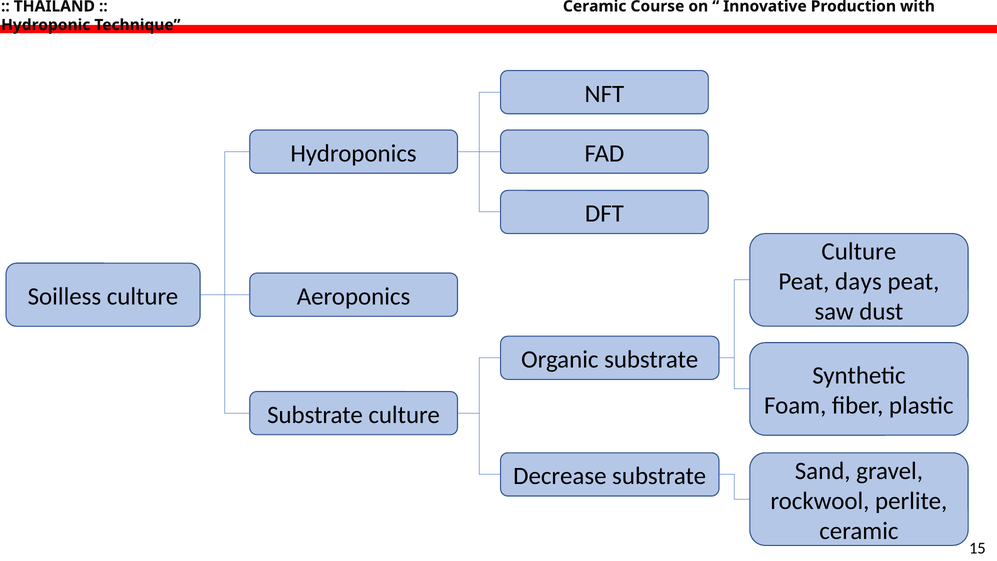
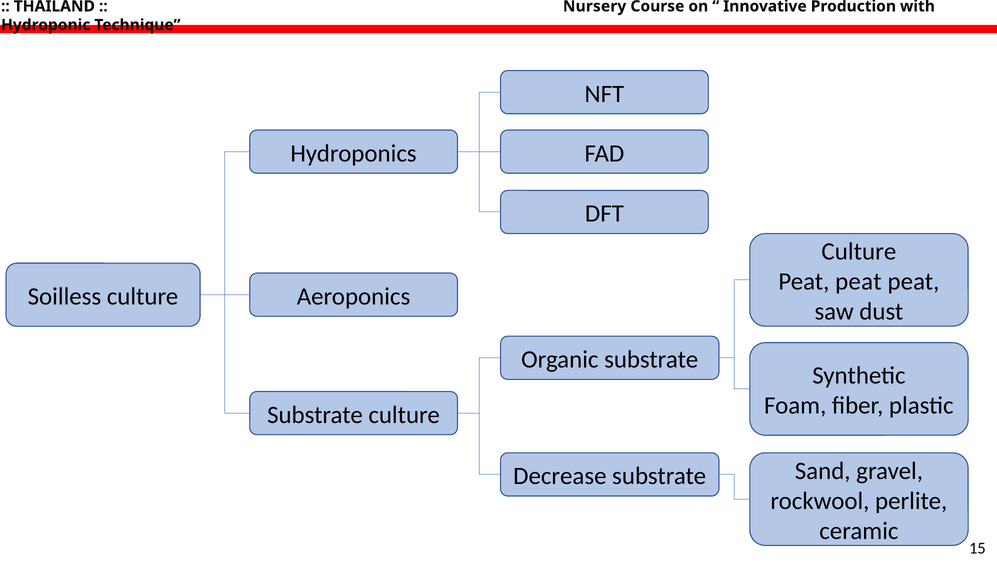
Ceramic at (595, 6): Ceramic -> Nursery
days at (858, 282): days -> peat
